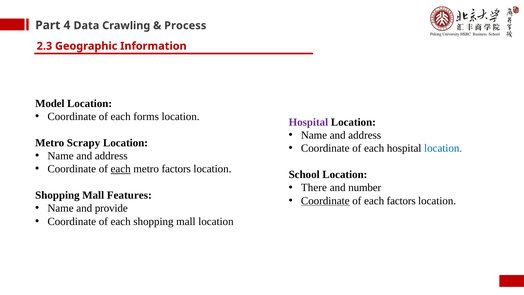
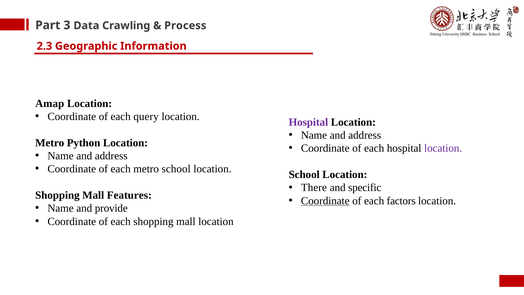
4: 4 -> 3
Model: Model -> Amap
forms: forms -> query
Scrapy: Scrapy -> Python
location at (443, 148) colour: blue -> purple
each at (121, 169) underline: present -> none
metro factors: factors -> school
number: number -> specific
